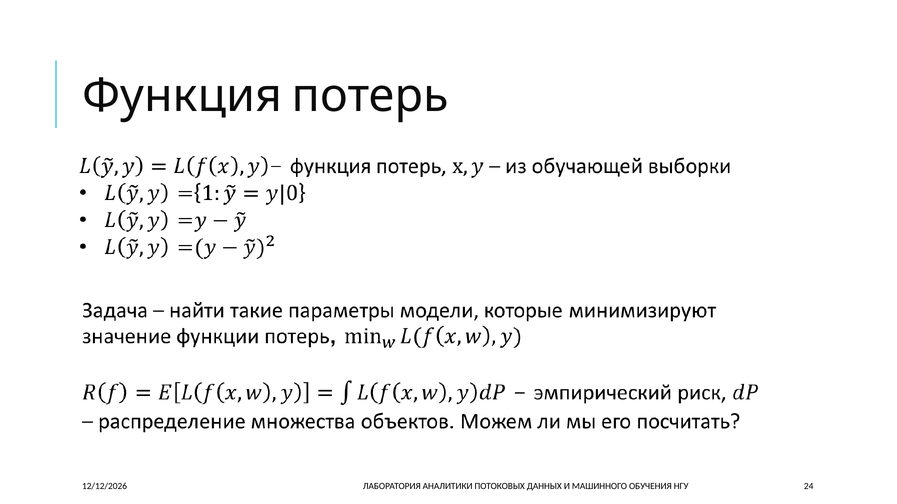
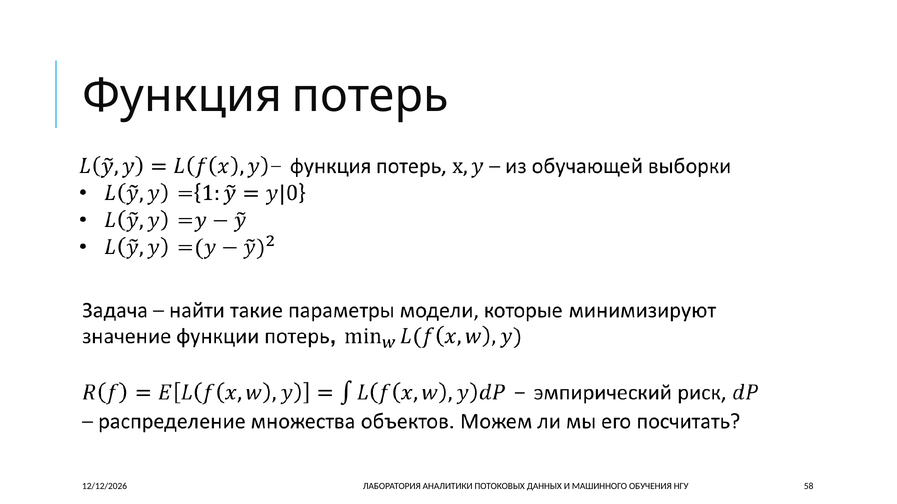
24: 24 -> 58
